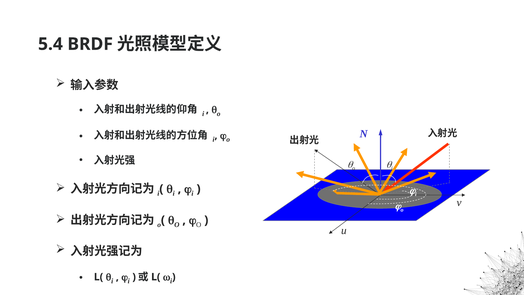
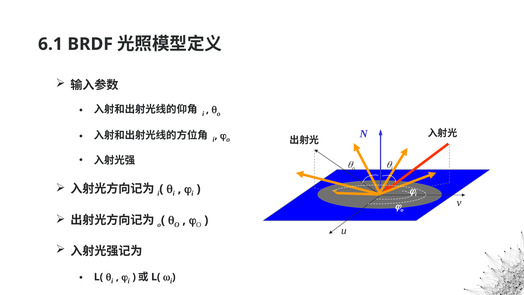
5.4: 5.4 -> 6.1
